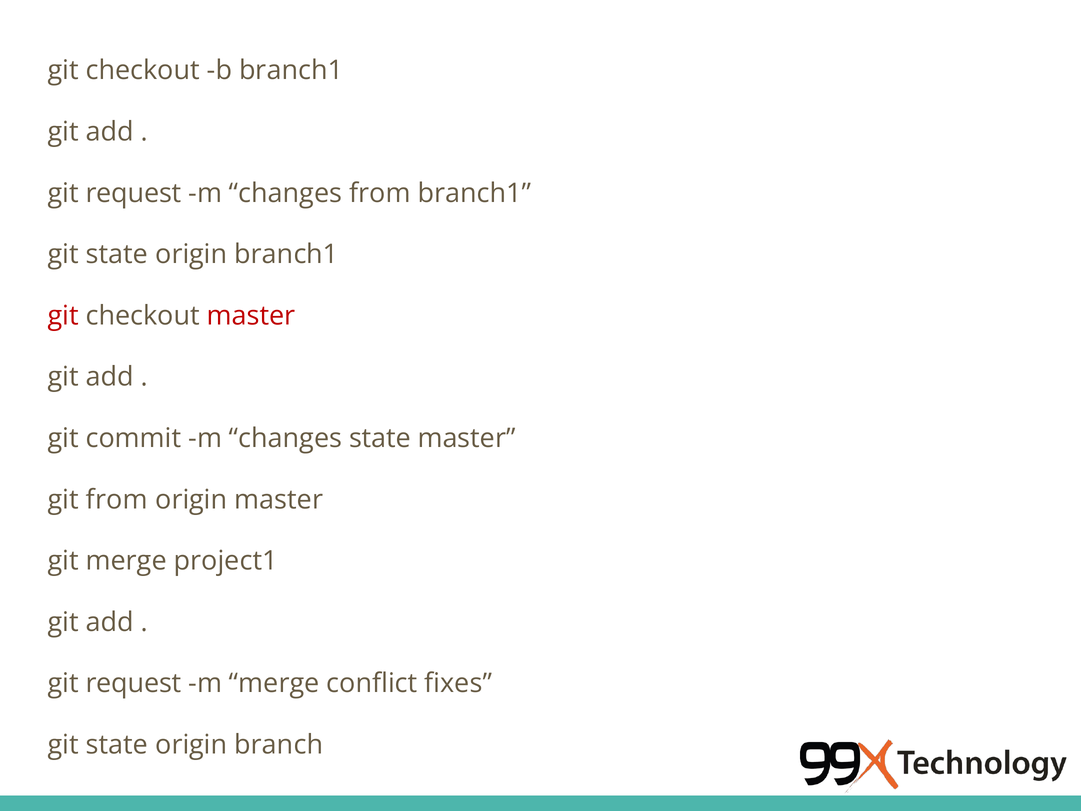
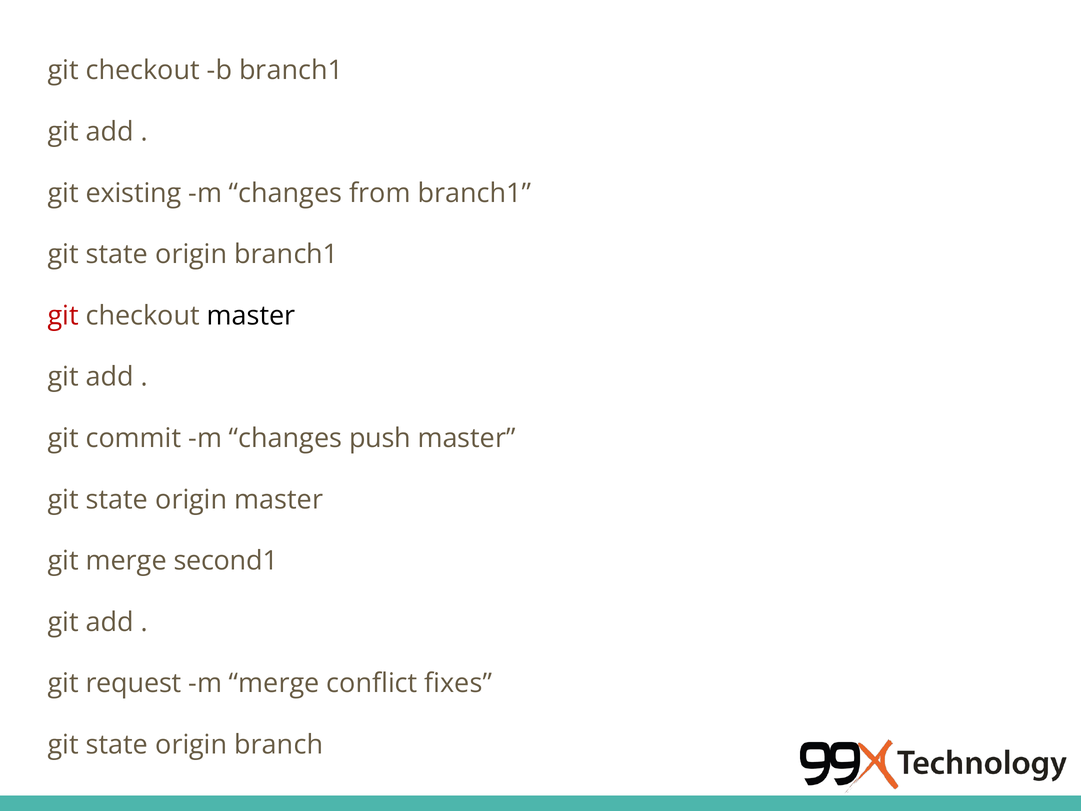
request at (134, 193): request -> existing
master at (251, 316) colour: red -> black
changes state: state -> push
from at (117, 499): from -> state
project1: project1 -> second1
